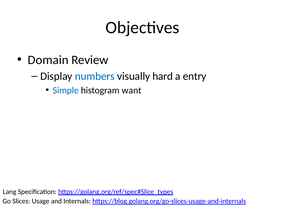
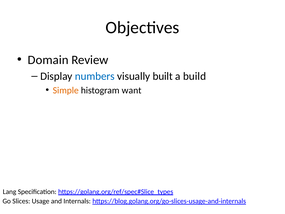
hard: hard -> built
entry: entry -> build
Simple colour: blue -> orange
